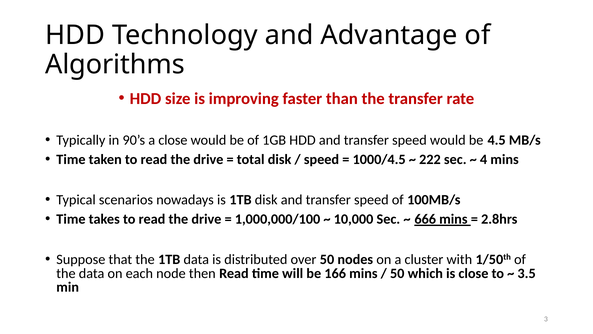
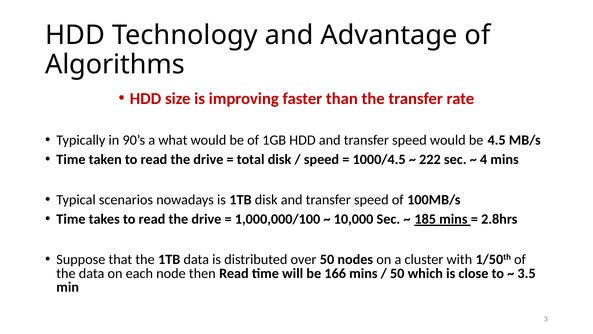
a close: close -> what
666: 666 -> 185
